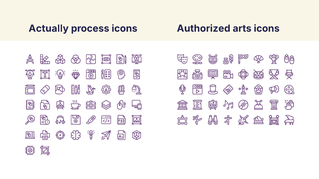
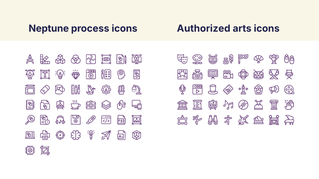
Actually: Actually -> Neptune
